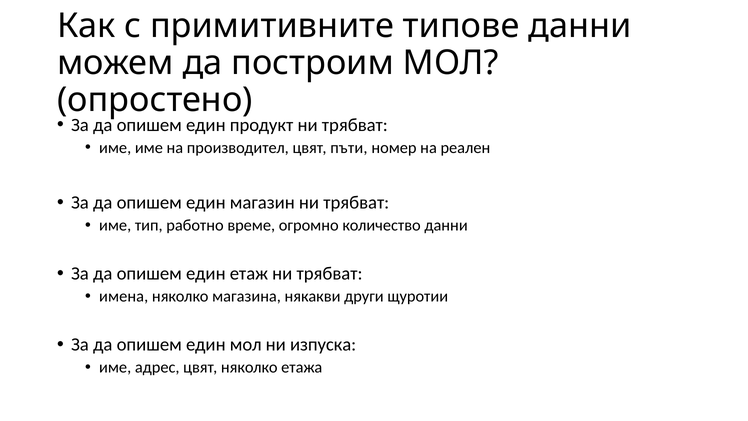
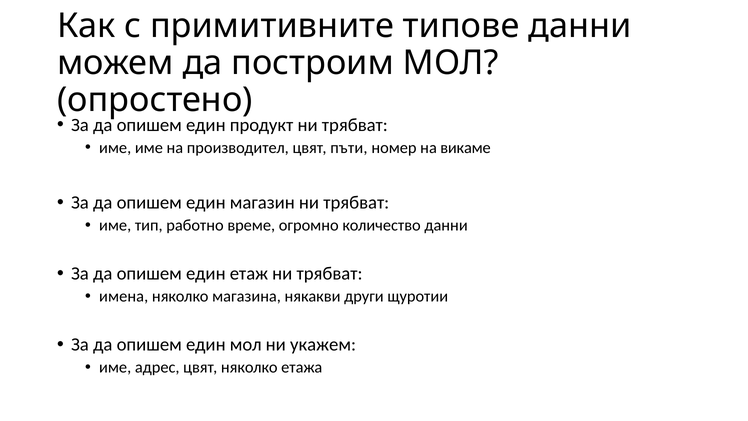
реален: реален -> викаме
изпуска: изпуска -> укажем
